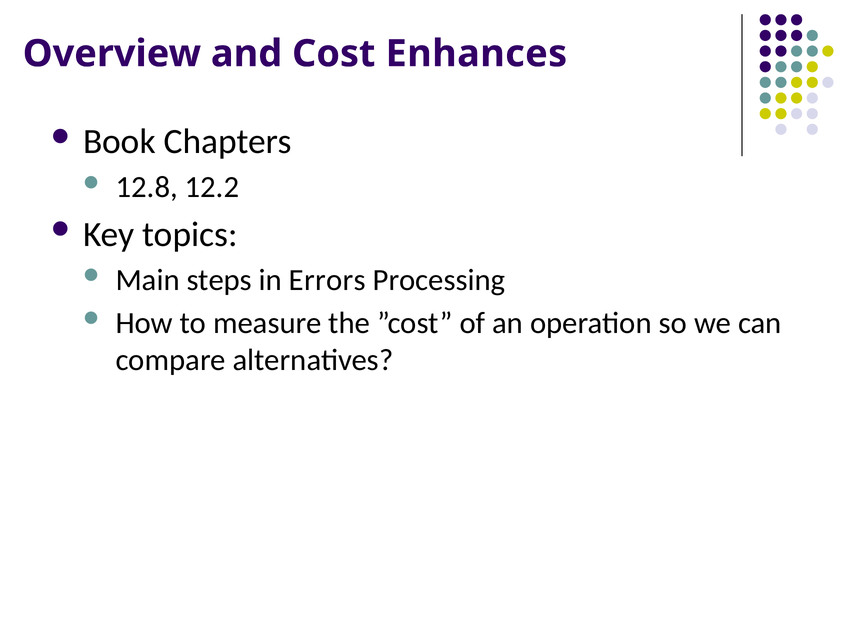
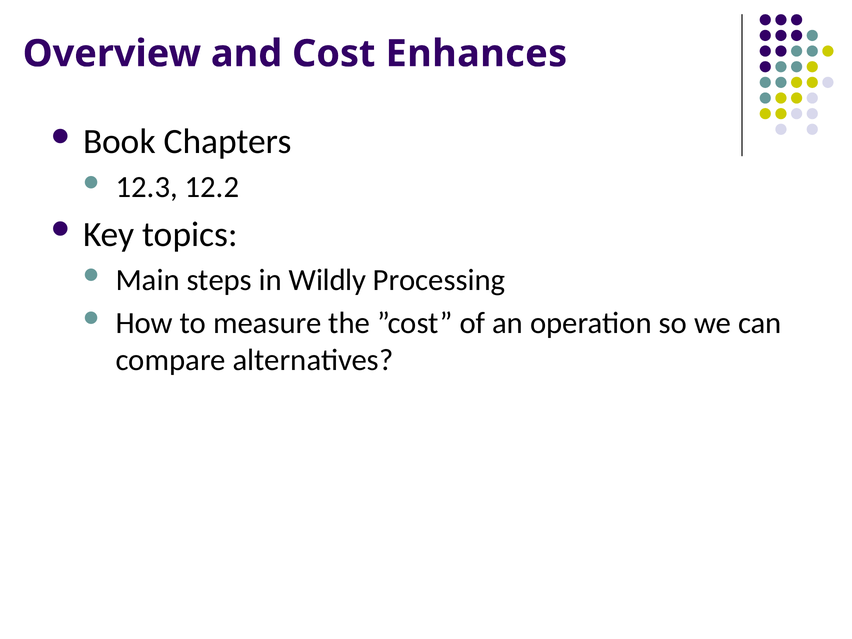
12.8: 12.8 -> 12.3
Errors: Errors -> Wildly
